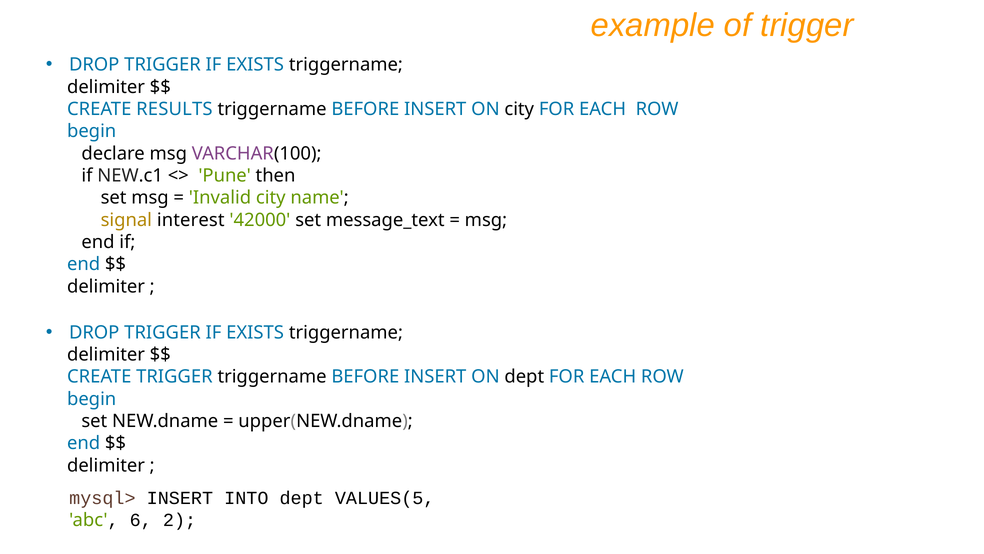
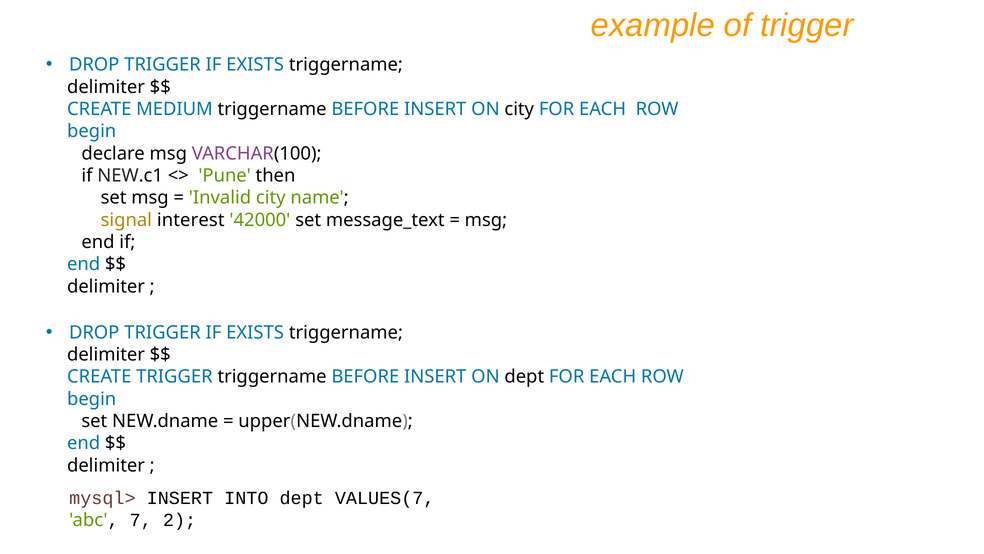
RESULTS: RESULTS -> MEDIUM
VALUES(5: VALUES(5 -> VALUES(7
6: 6 -> 7
